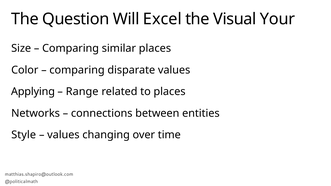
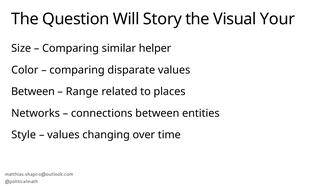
Excel: Excel -> Story
similar places: places -> helper
Applying at (33, 92): Applying -> Between
